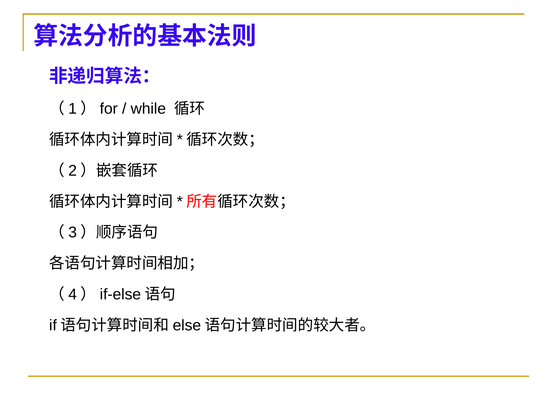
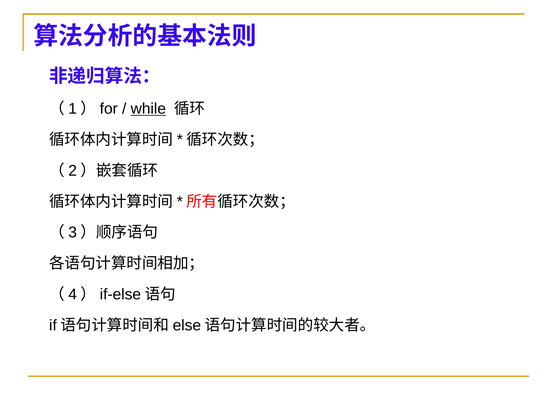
while underline: none -> present
